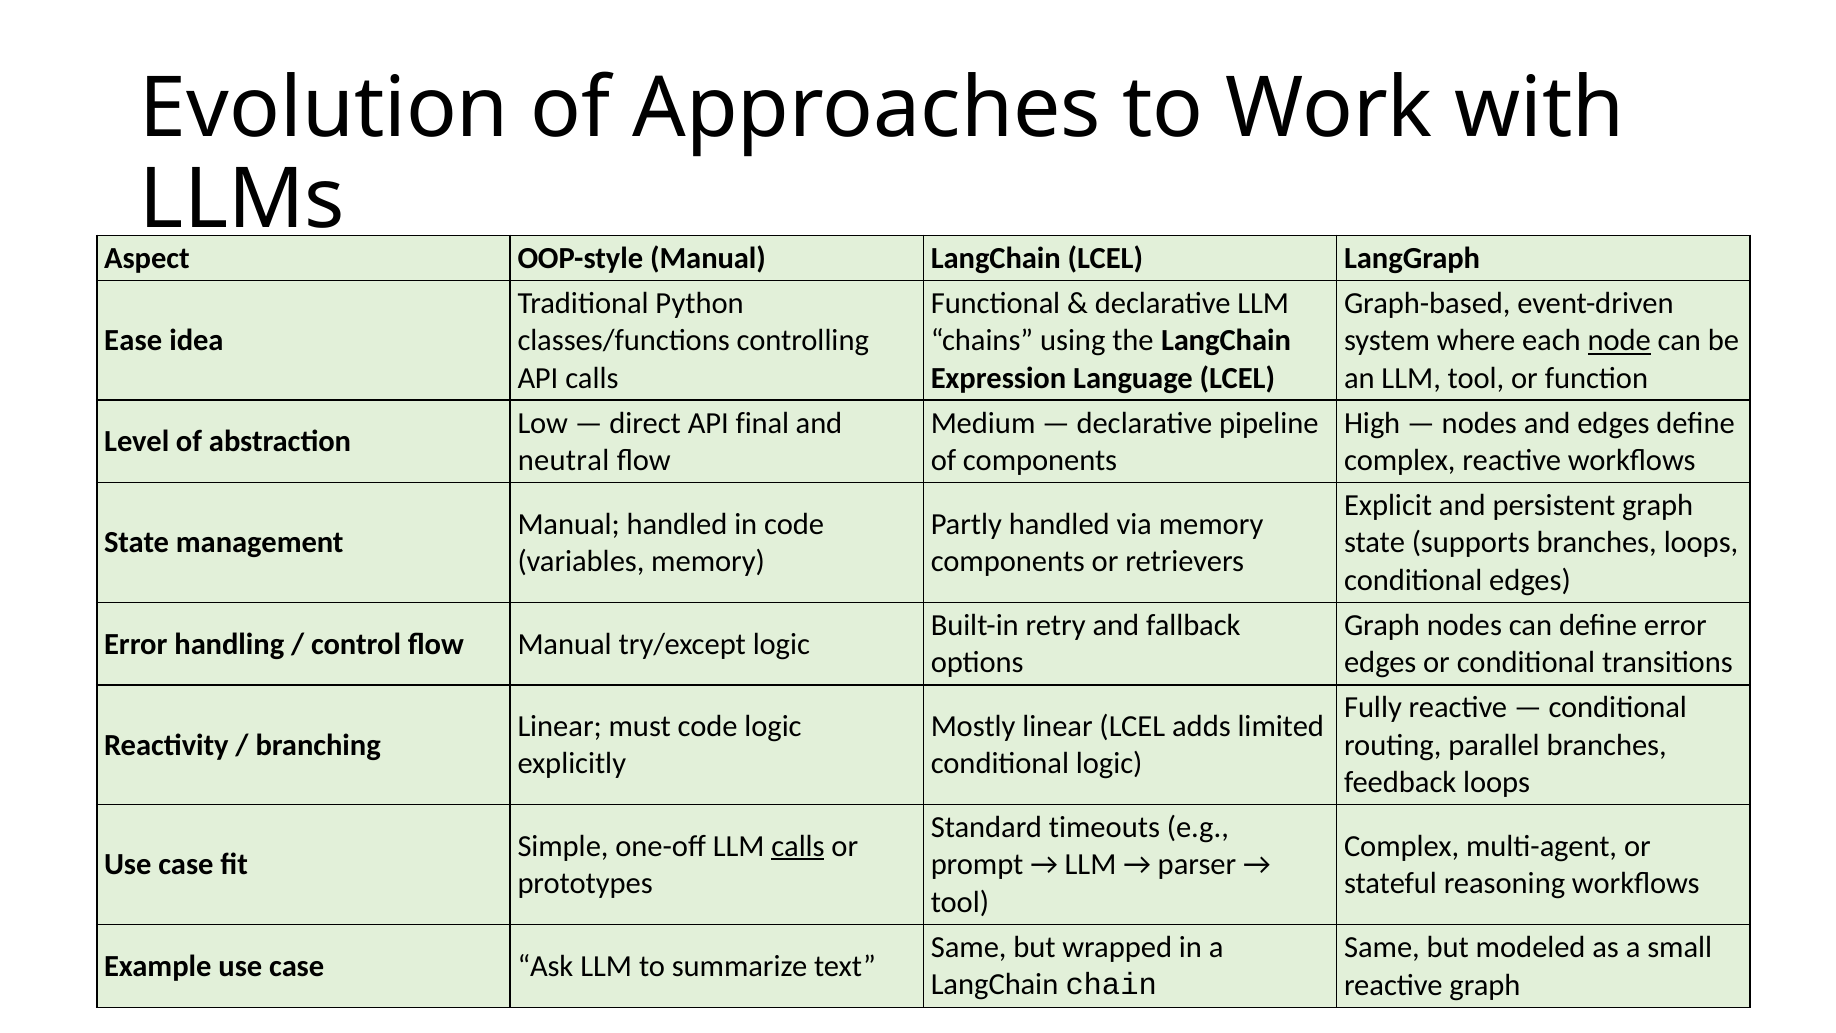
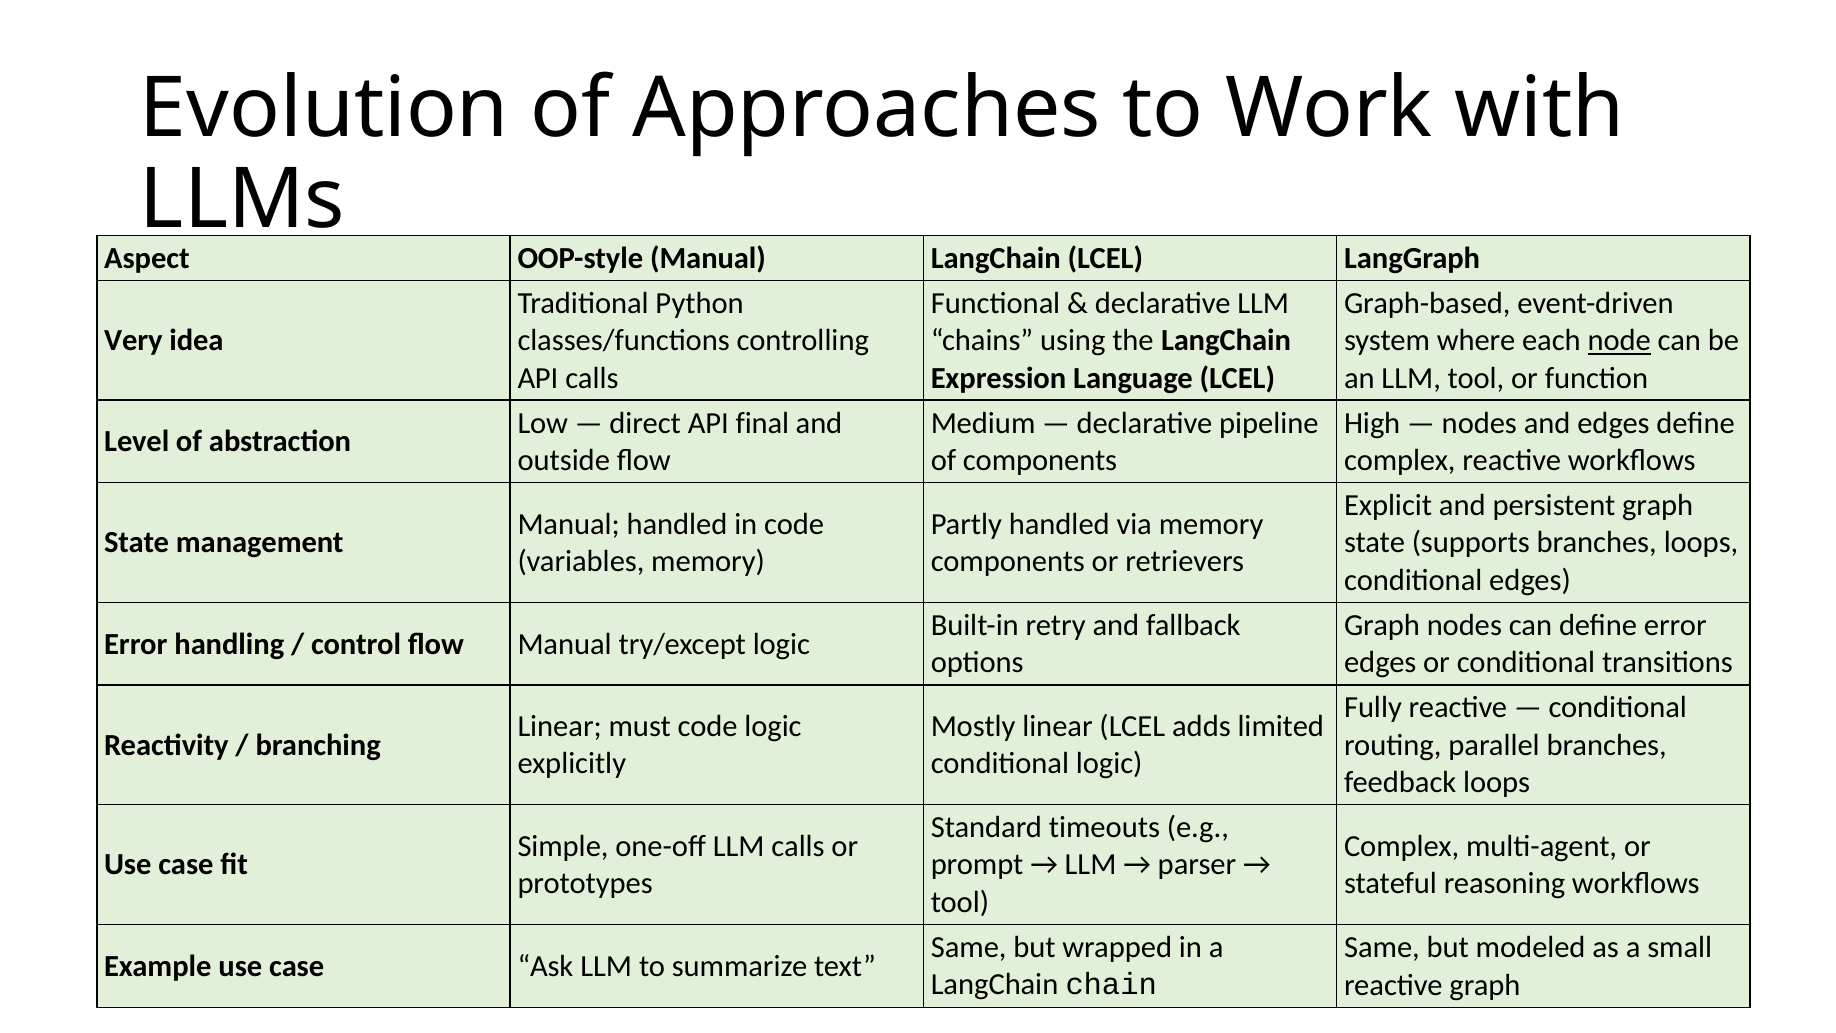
Ease: Ease -> Very
neutral: neutral -> outside
calls at (798, 846) underline: present -> none
